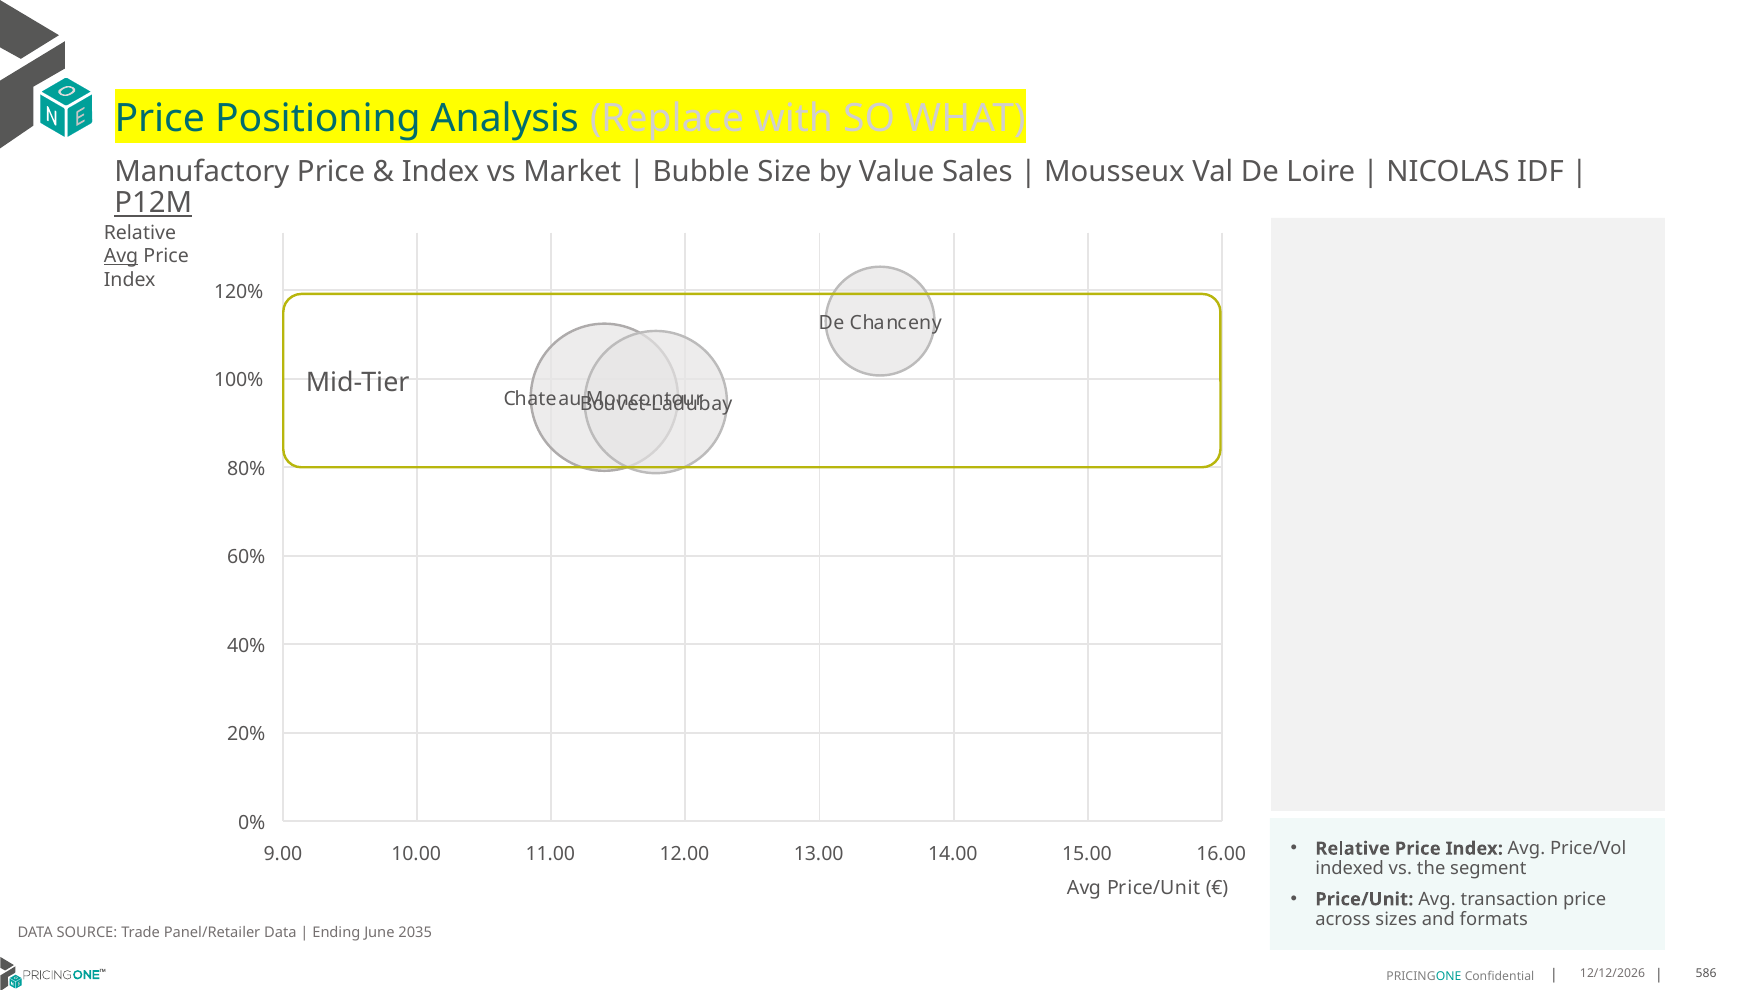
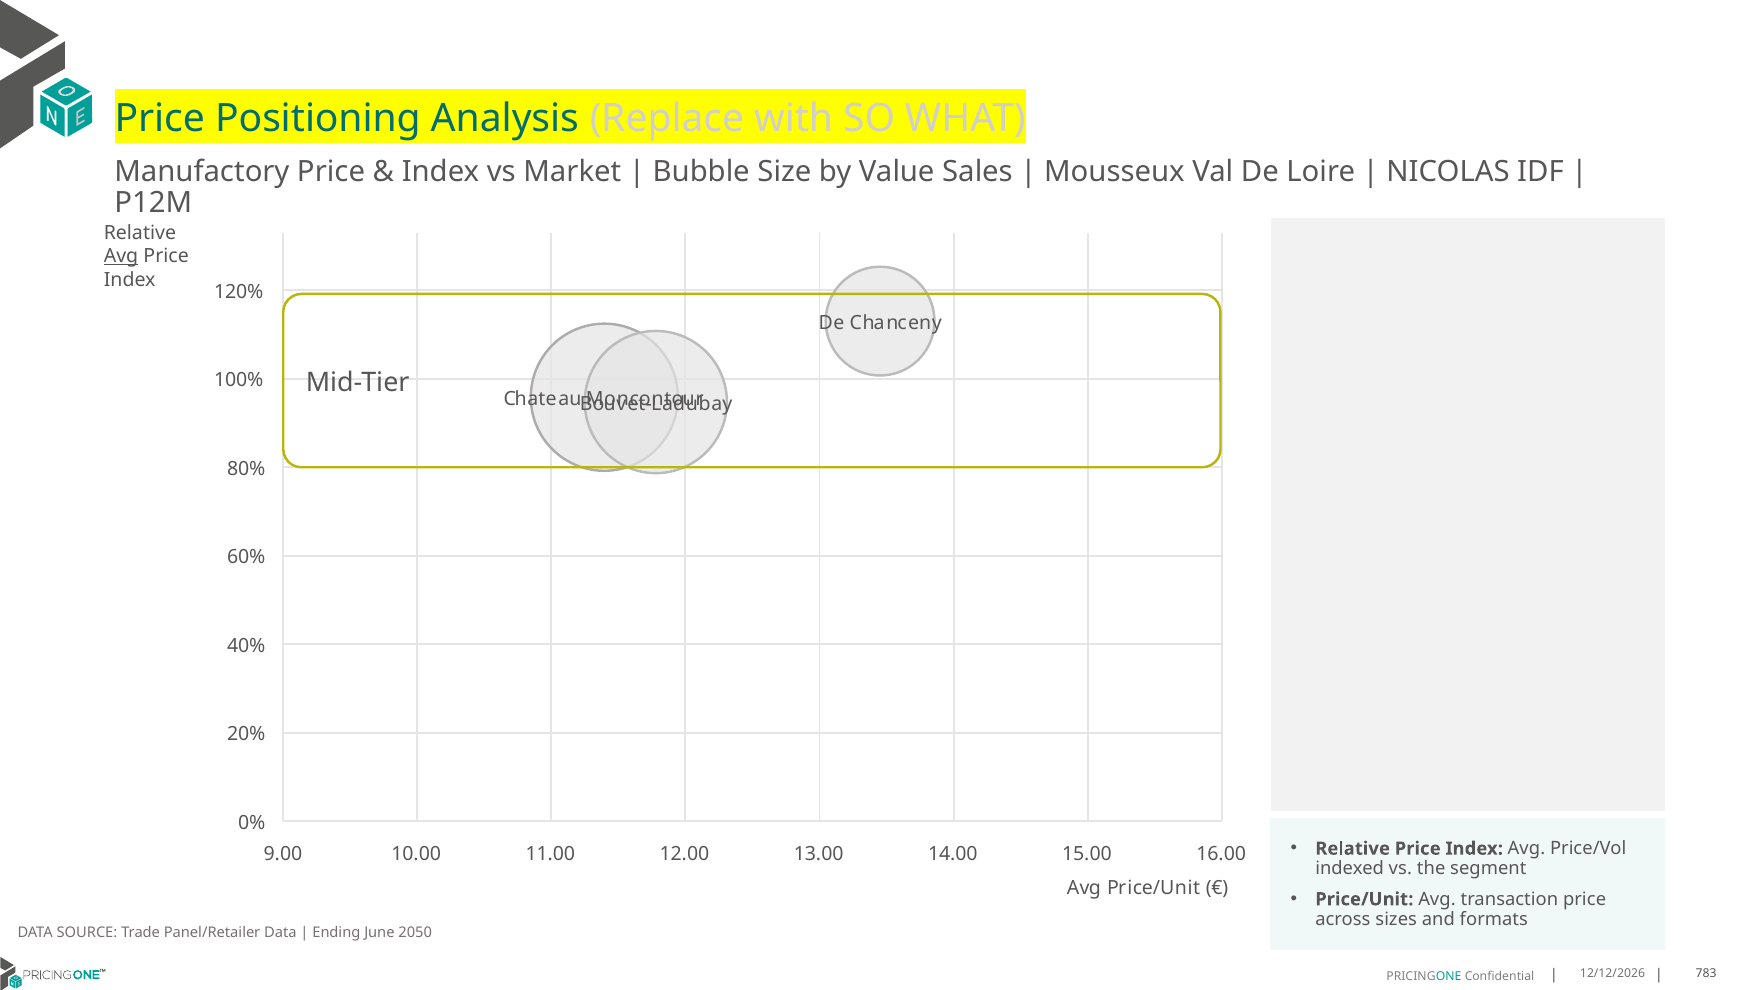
P12M underline: present -> none
2035: 2035 -> 2050
586: 586 -> 783
